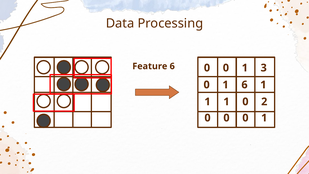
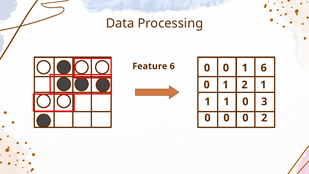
1 3: 3 -> 6
6 at (245, 85): 6 -> 2
2: 2 -> 3
1 at (264, 118): 1 -> 2
